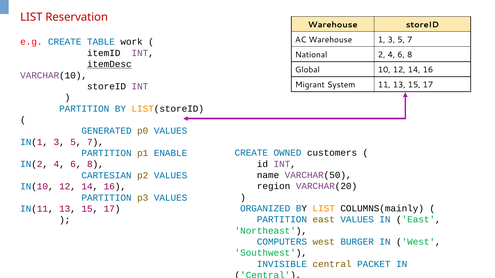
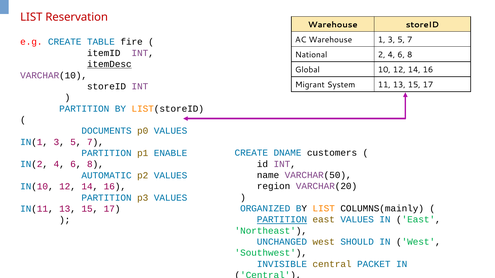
work: work -> fire
GENERATED: GENERATED -> DOCUMENTS
OWNED: OWNED -> DNAME
CARTESIAN: CARTESIAN -> AUTOMATIC
PARTITION at (282, 220) underline: none -> present
COMPUTERS: COMPUTERS -> UNCHANGED
BURGER: BURGER -> SHOULD
